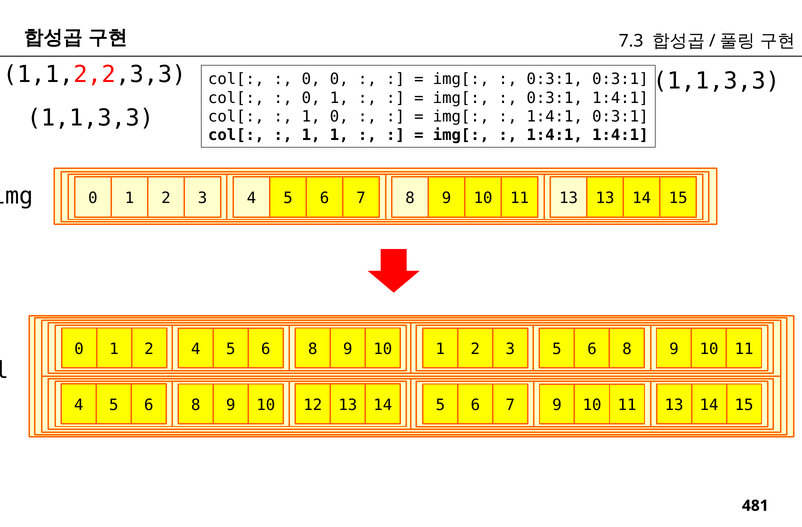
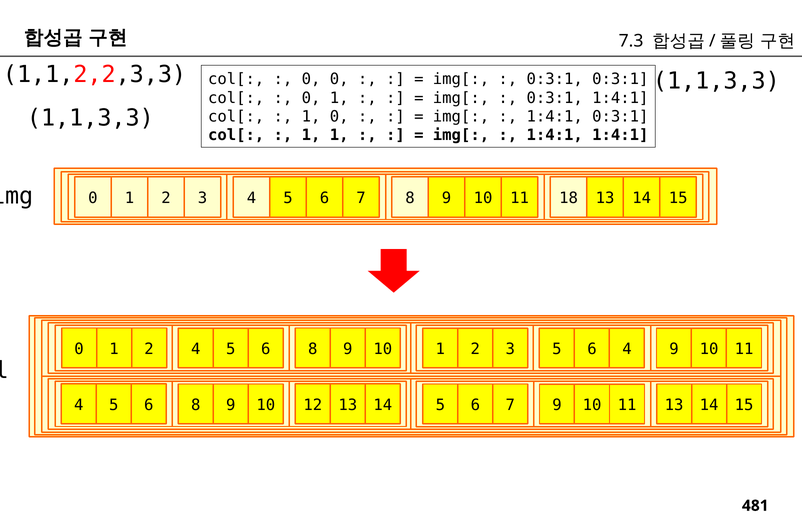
13 at (569, 198): 13 -> 18
3 5 6 8: 8 -> 4
